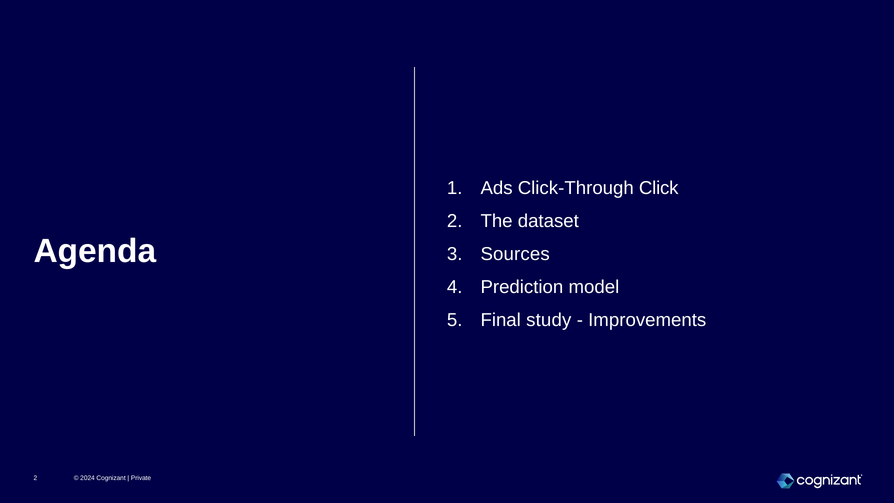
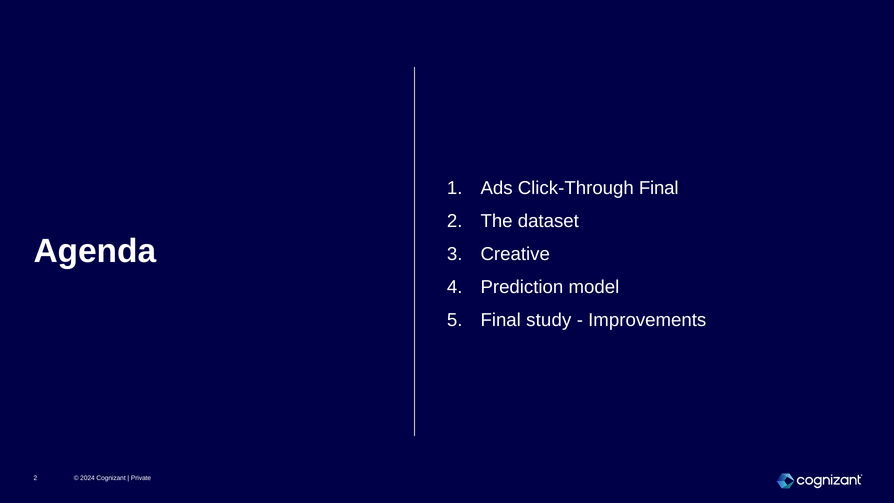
Click-Through Click: Click -> Final
Sources: Sources -> Creative
